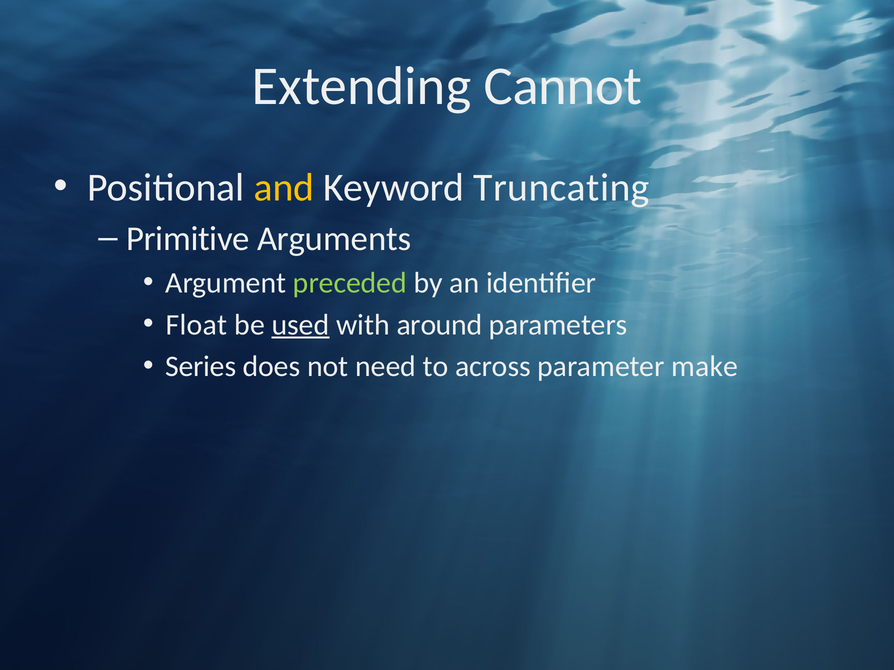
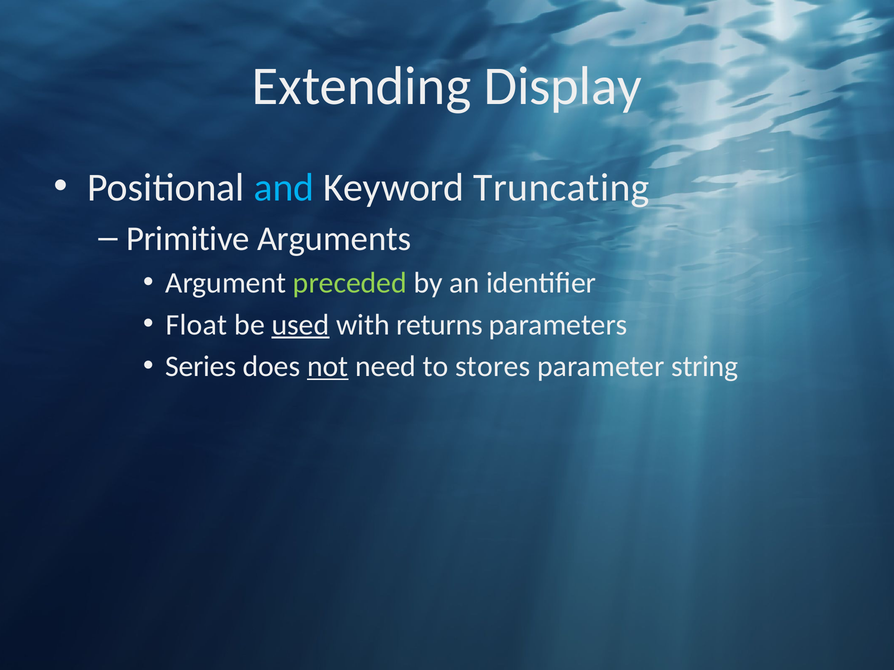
Cannot: Cannot -> Display
and colour: yellow -> light blue
around: around -> returns
not underline: none -> present
across: across -> stores
make: make -> string
